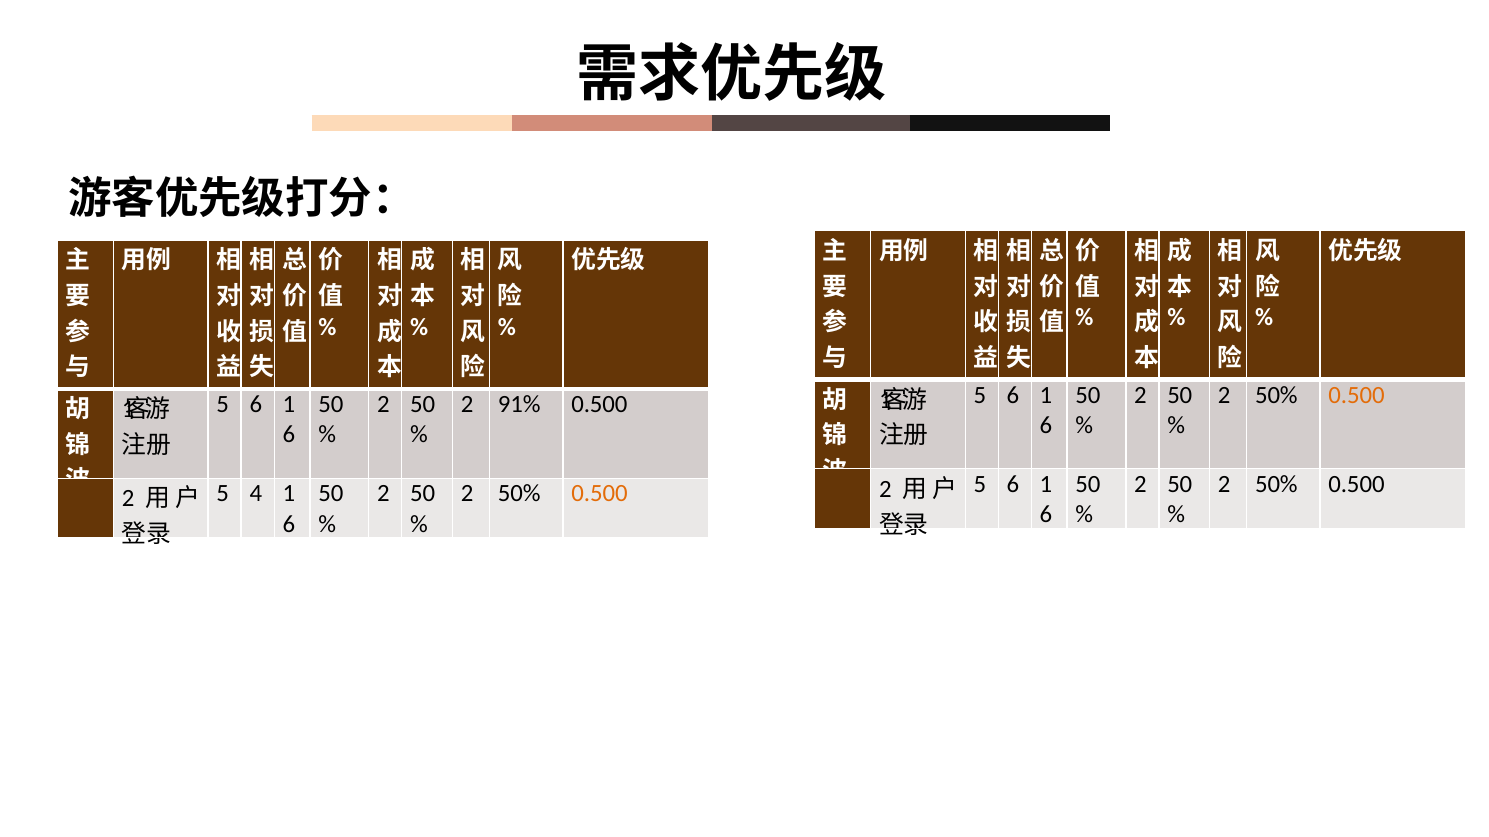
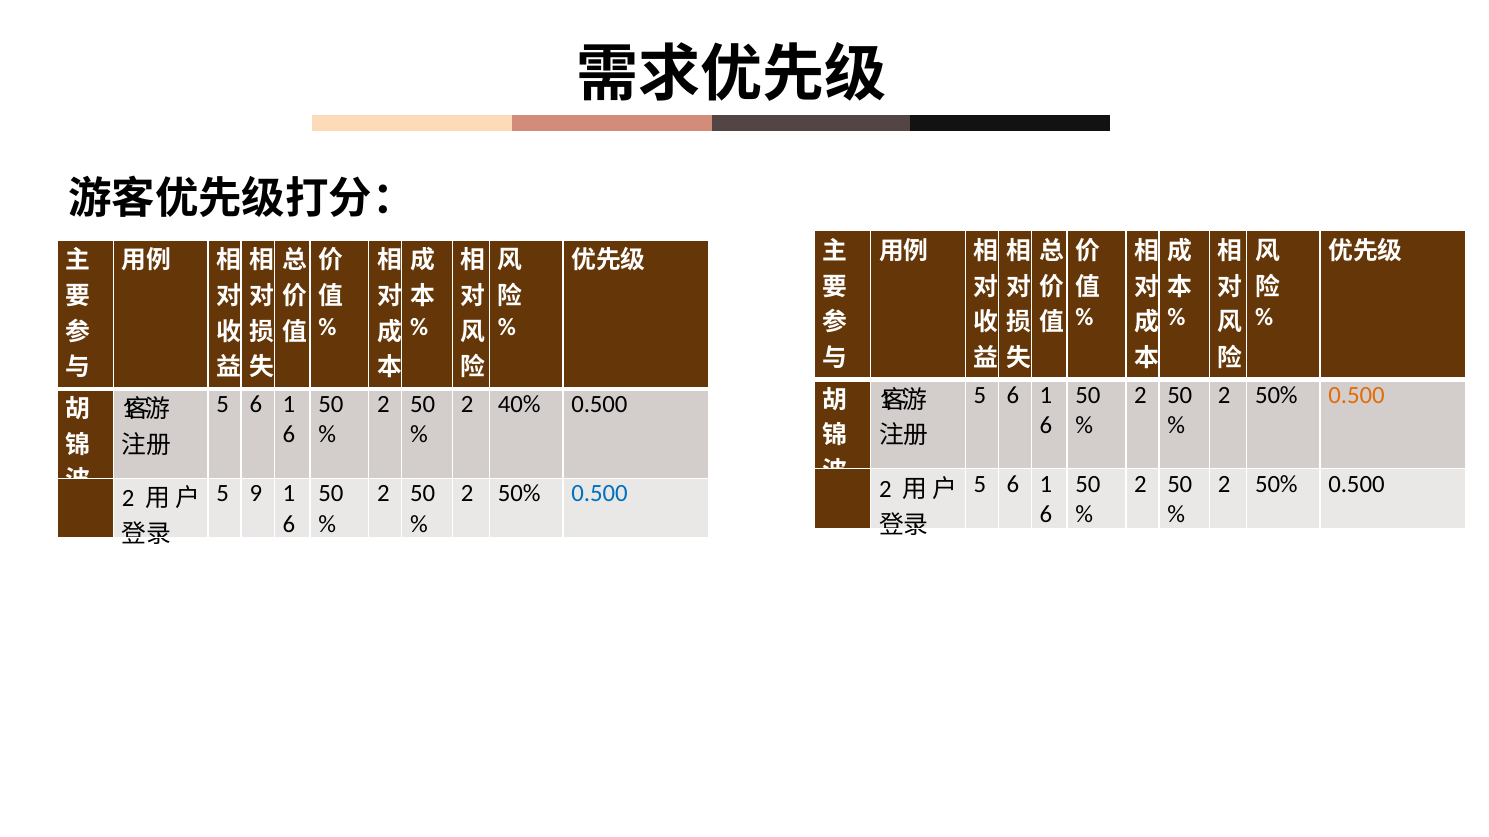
91%: 91% -> 40%
4: 4 -> 9
0.500 at (599, 494) colour: orange -> blue
